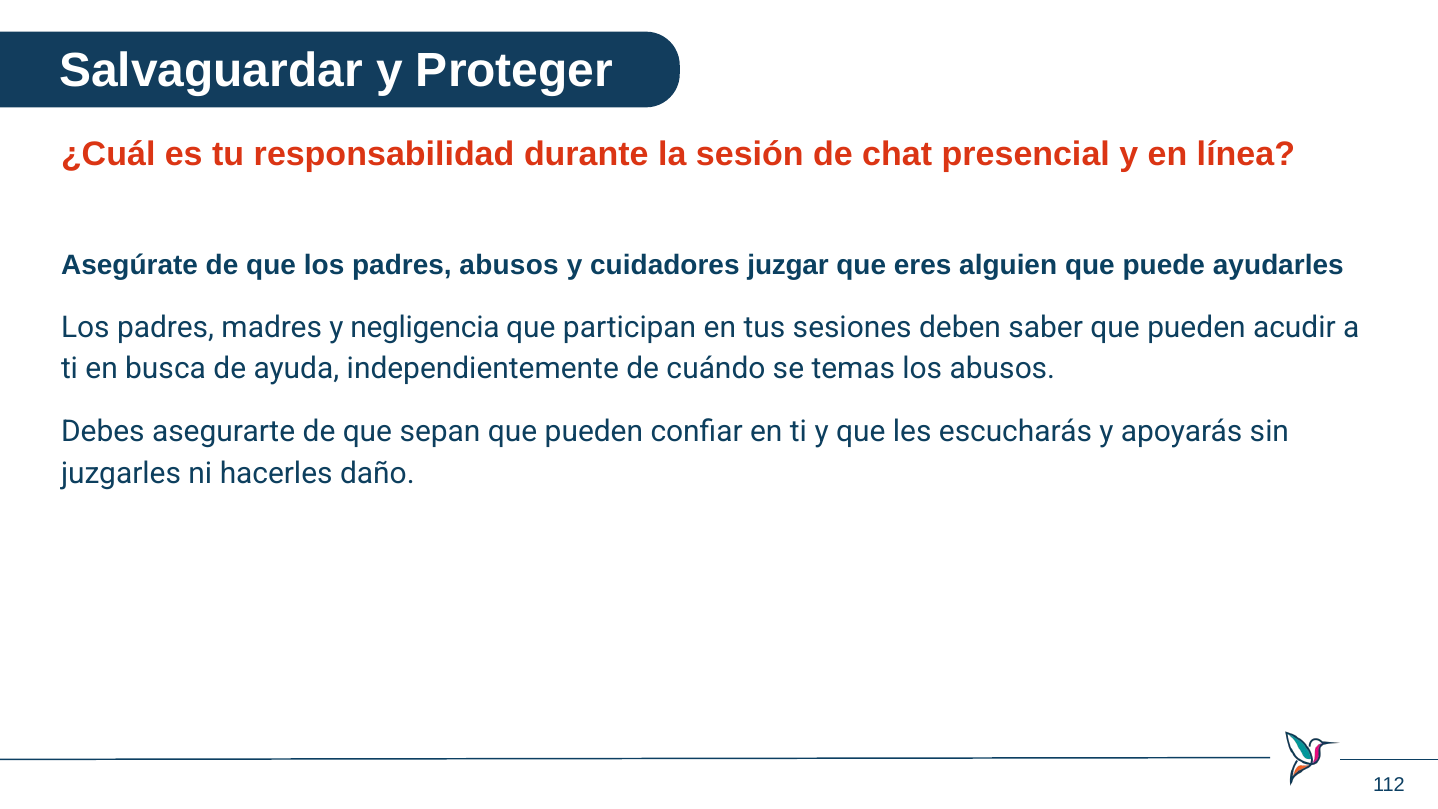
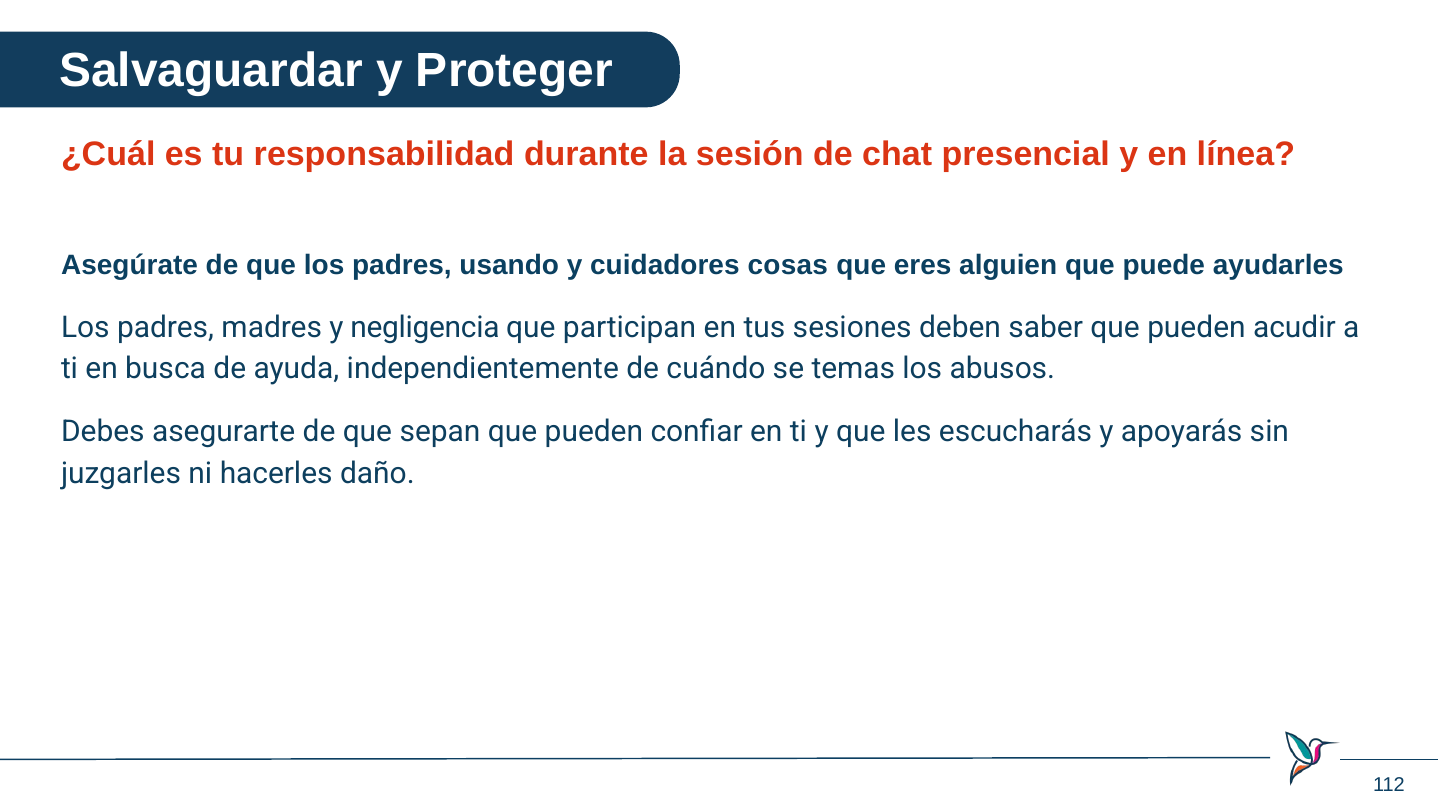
padres abusos: abusos -> usando
juzgar: juzgar -> cosas
